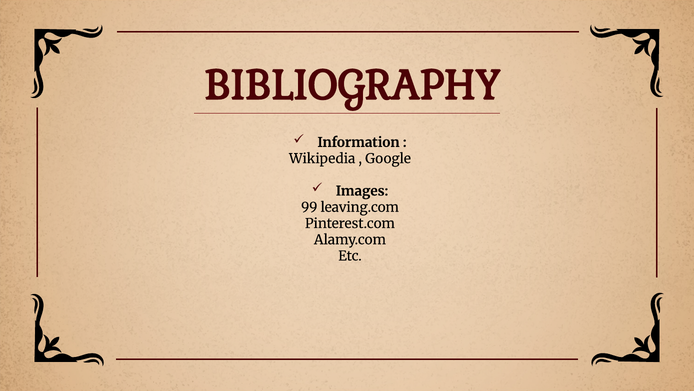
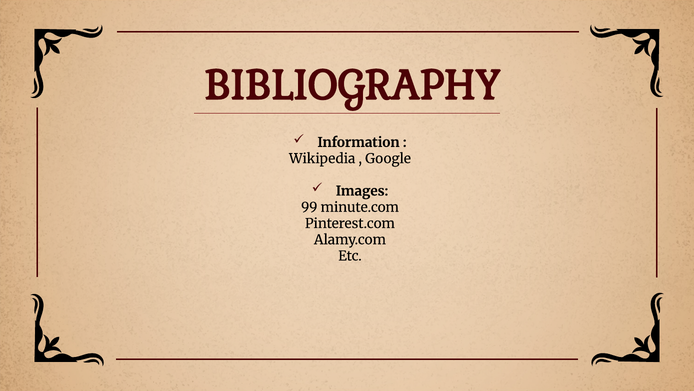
leaving.com: leaving.com -> minute.com
